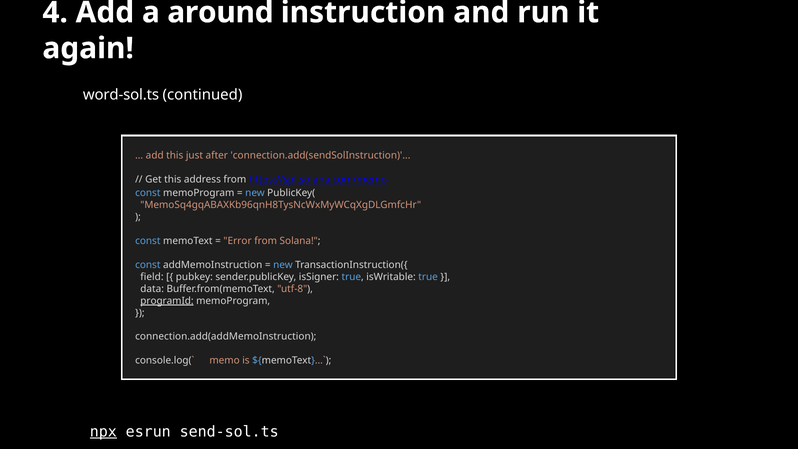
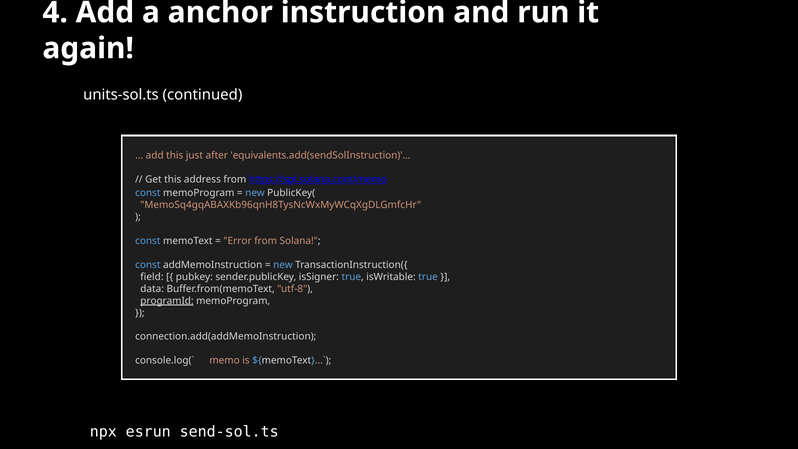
around: around -> anchor
word-sol.ts: word-sol.ts -> units-sol.ts
connection.add(sendSolInstruction: connection.add(sendSolInstruction -> equivalents.add(sendSolInstruction
npx underline: present -> none
